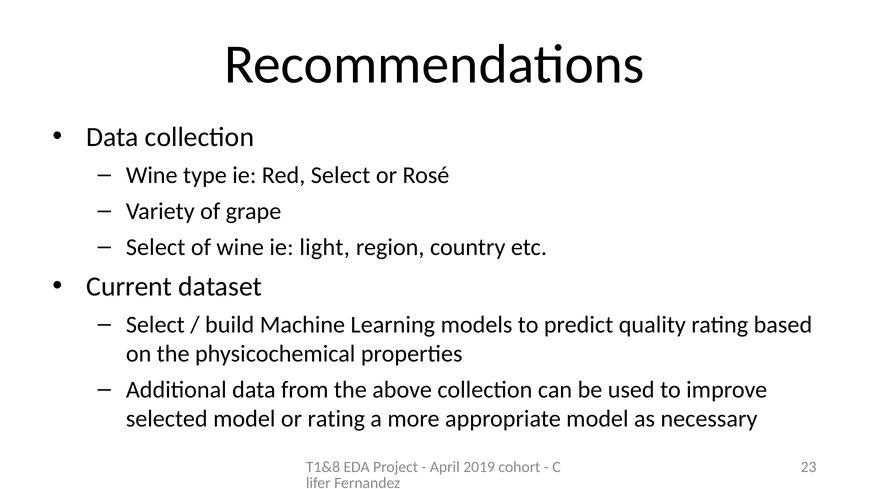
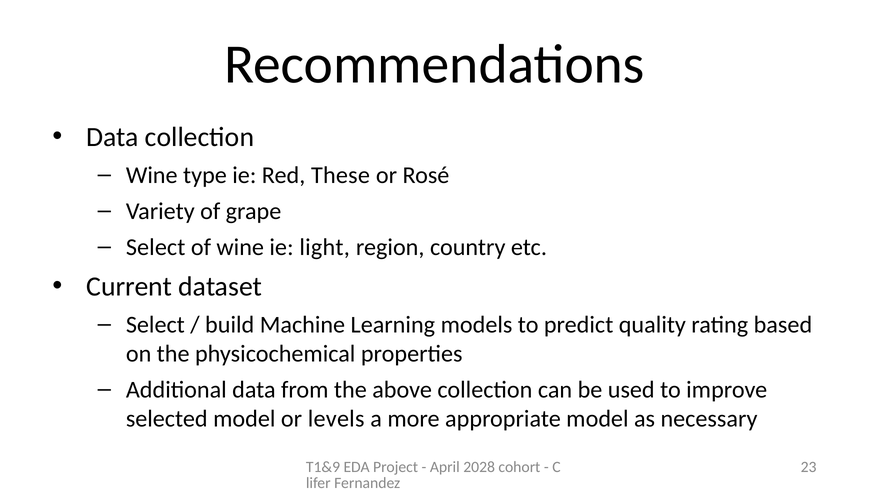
Red Select: Select -> These
or rating: rating -> levels
T1&8: T1&8 -> T1&9
2019: 2019 -> 2028
